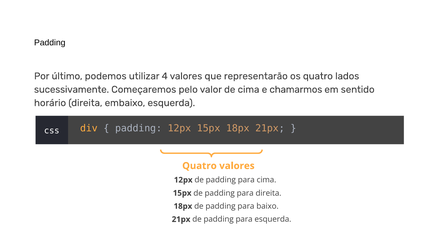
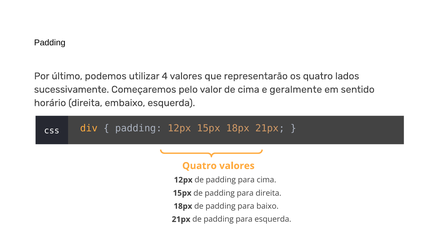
chamarmos: chamarmos -> geralmente
